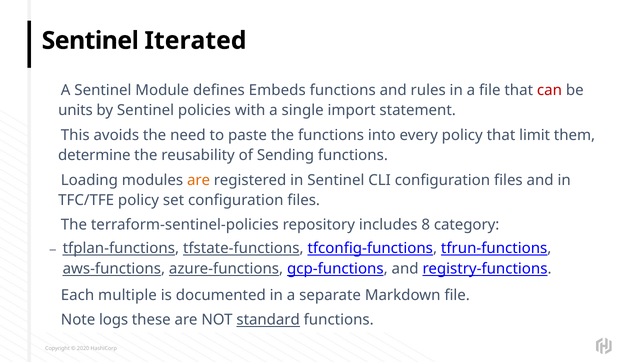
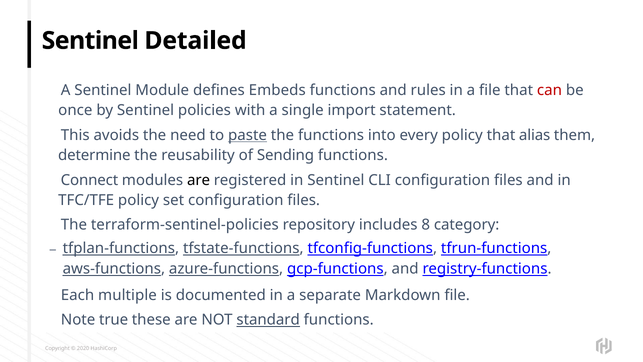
Iterated: Iterated -> Detailed
units: units -> once
paste underline: none -> present
limit: limit -> alias
Loading: Loading -> Connect
are at (199, 180) colour: orange -> black
logs: logs -> true
